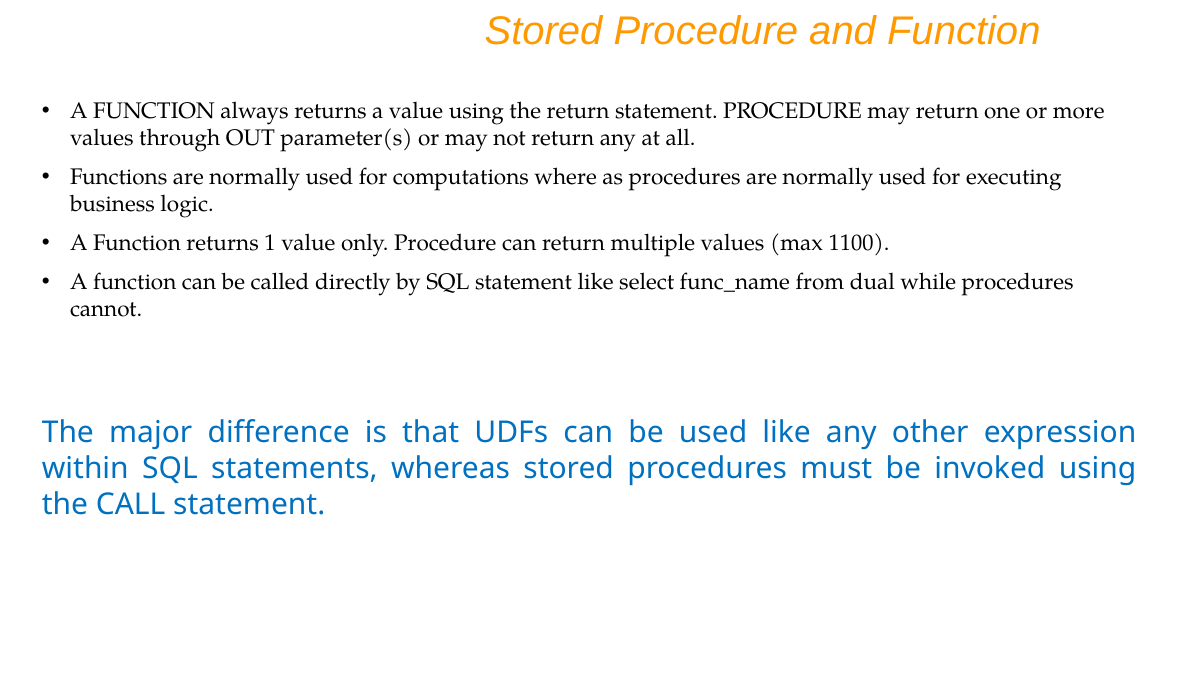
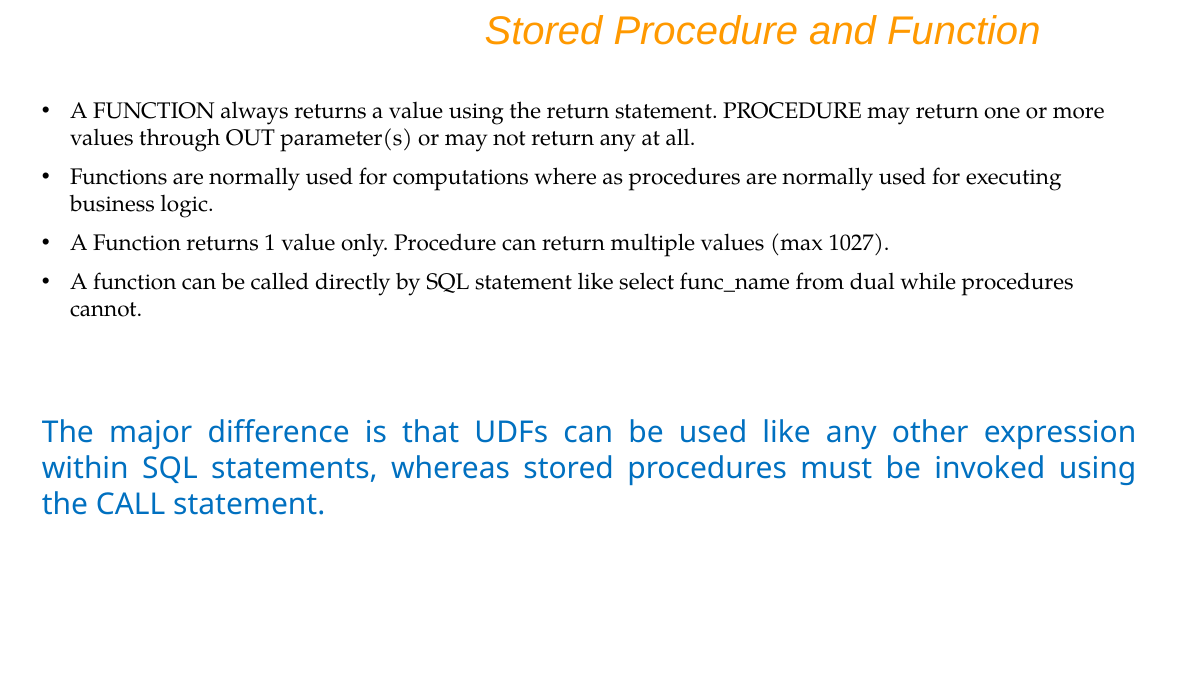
1100: 1100 -> 1027
